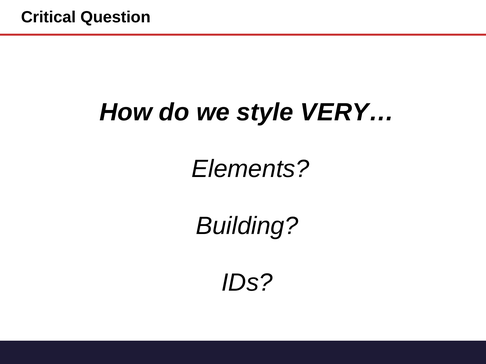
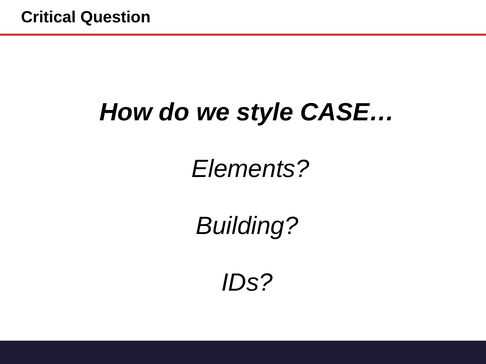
VERY…: VERY… -> CASE…
